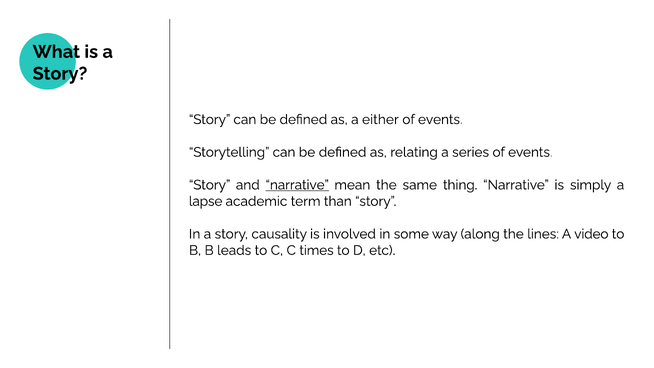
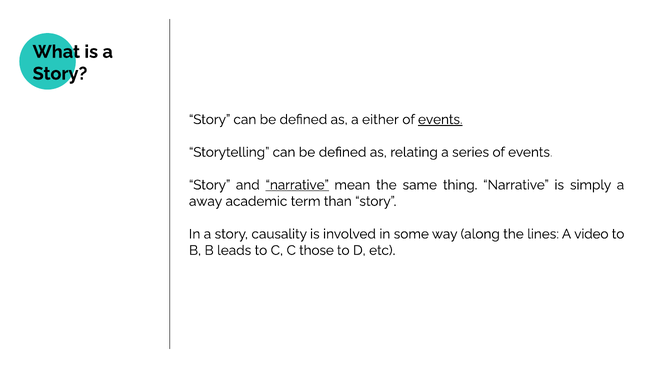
events at (440, 119) underline: none -> present
lapse: lapse -> away
times: times -> those
